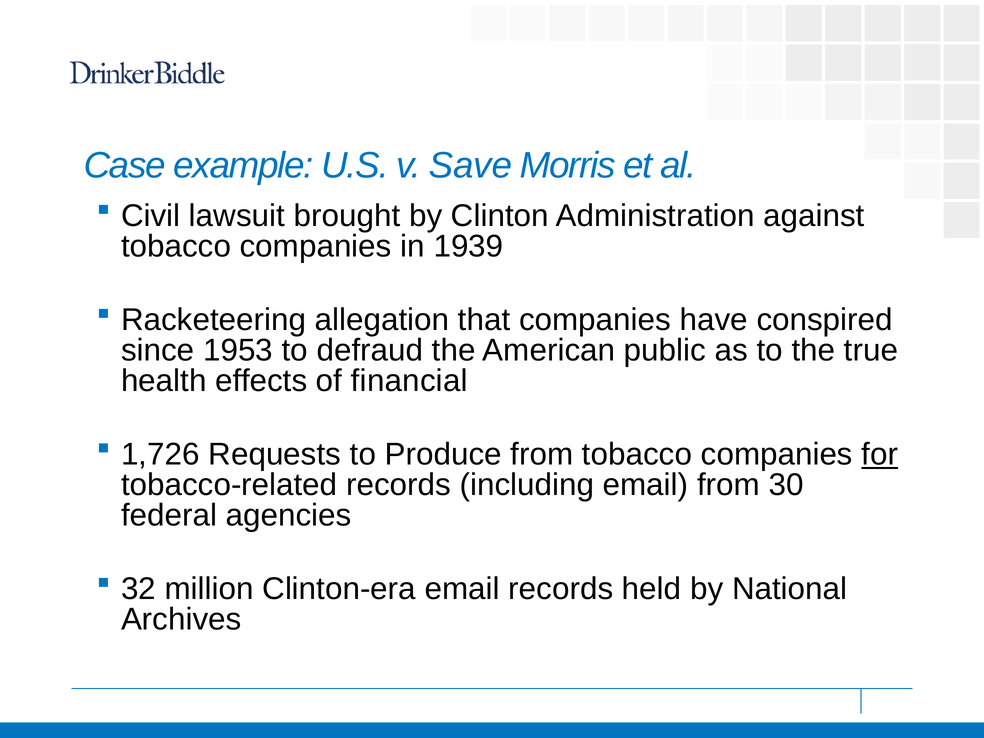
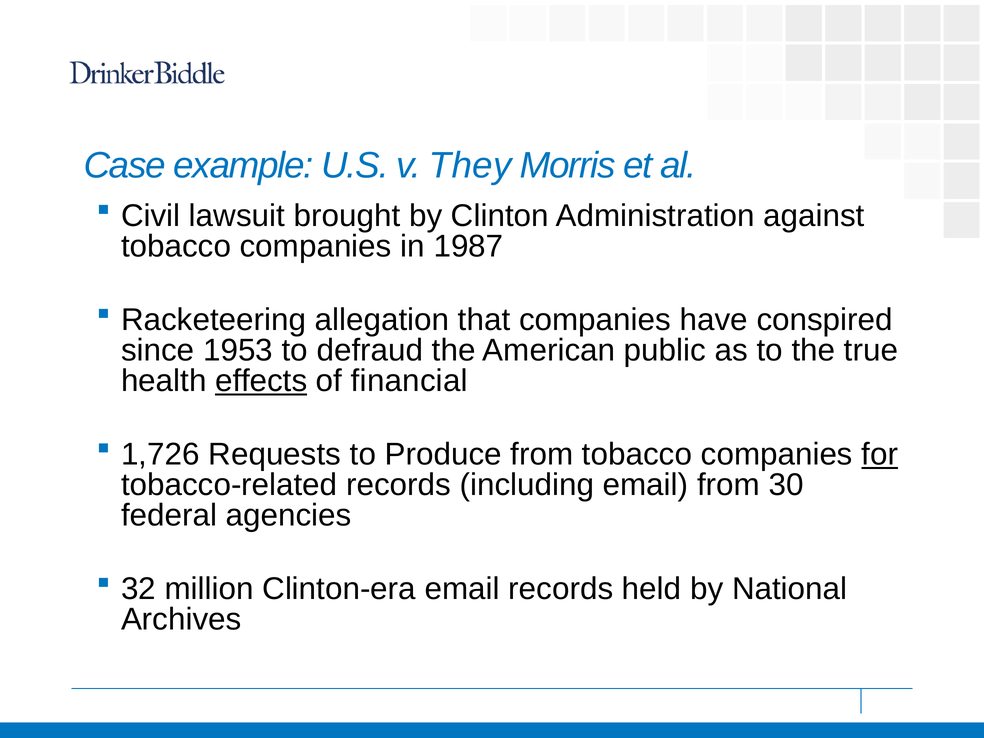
Save: Save -> They
1939: 1939 -> 1987
effects underline: none -> present
